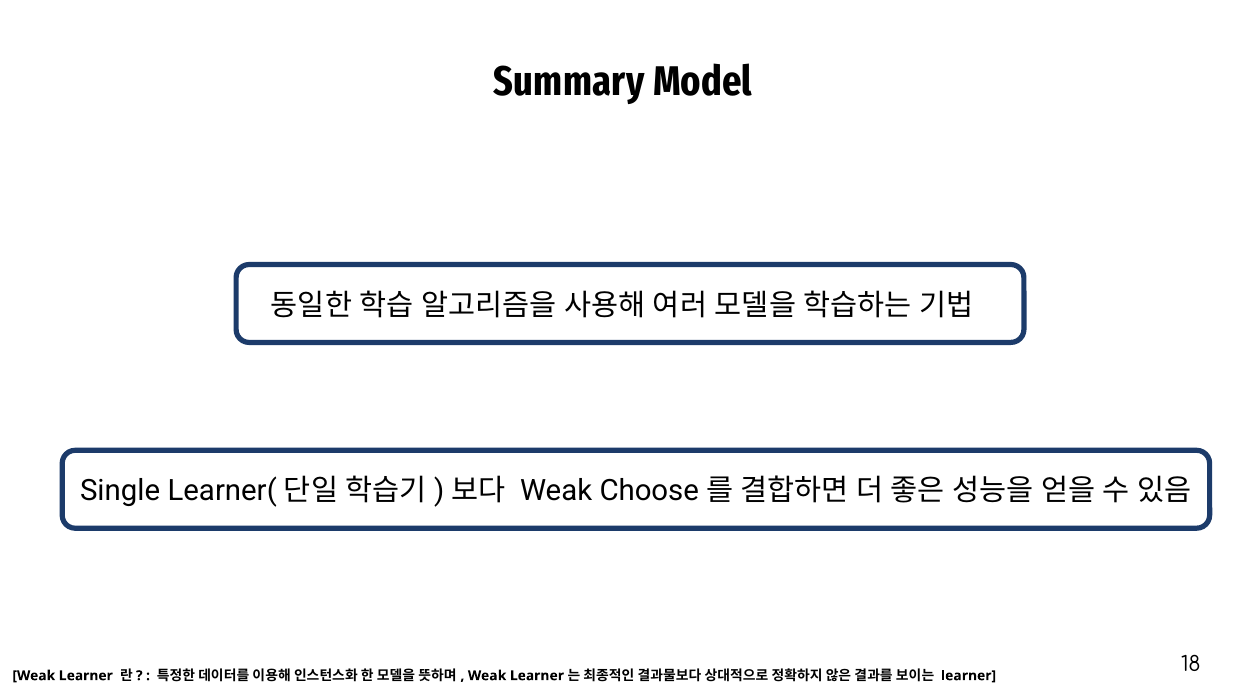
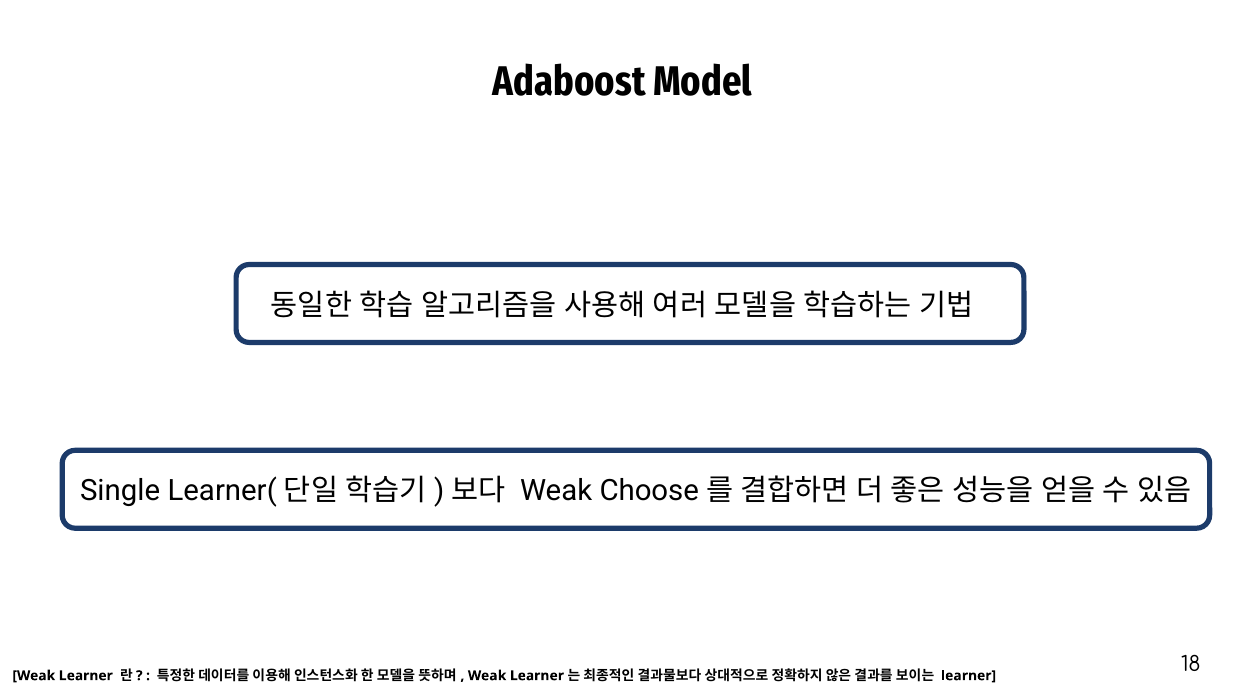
Summary: Summary -> Adaboost
